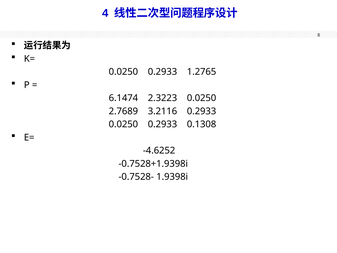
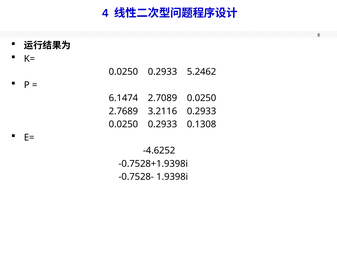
1.2765: 1.2765 -> 5.2462
2.3223: 2.3223 -> 2.7089
